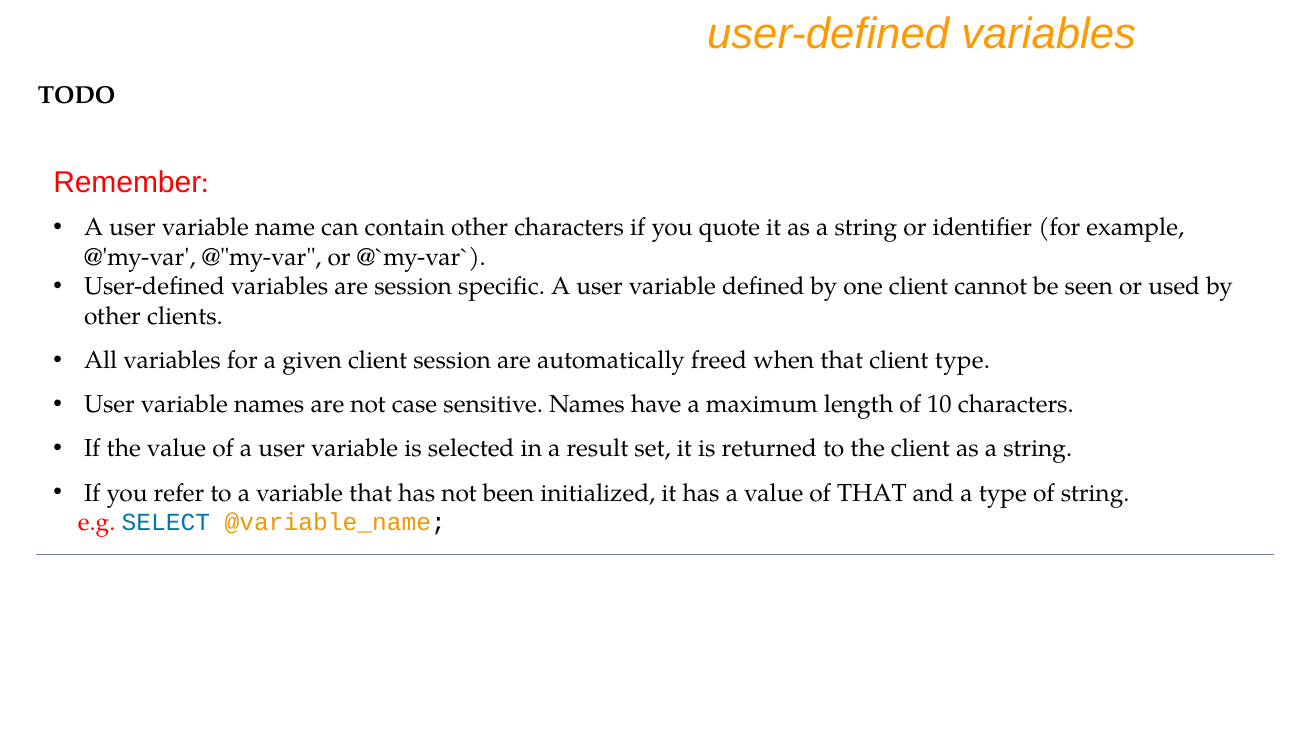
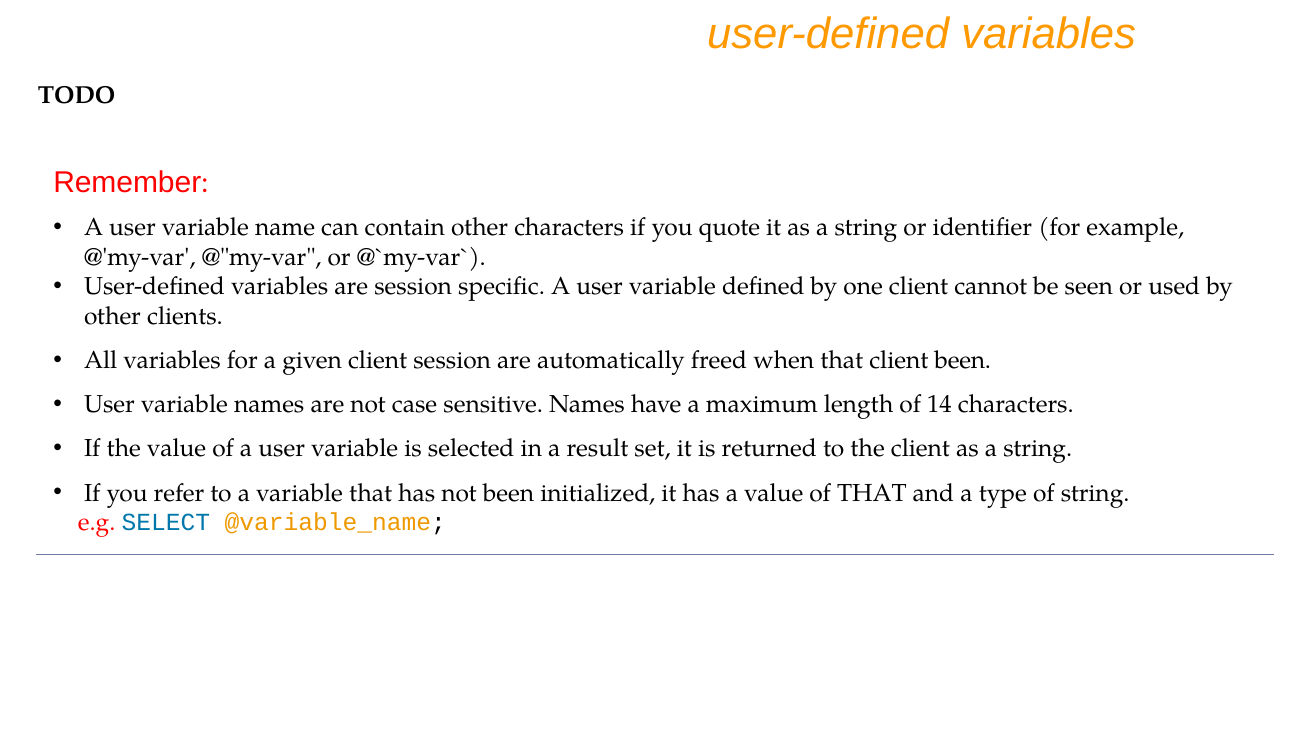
client type: type -> been
10: 10 -> 14
